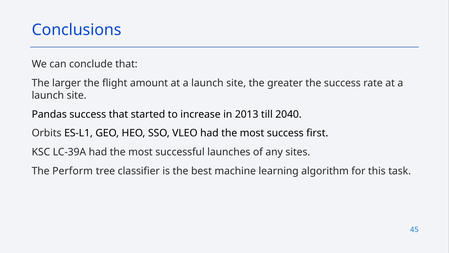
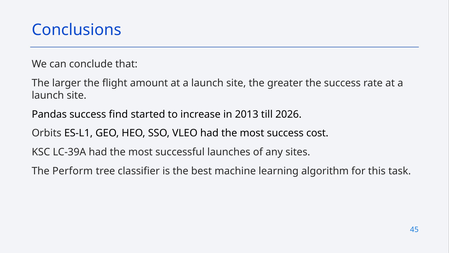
success that: that -> find
2040: 2040 -> 2026
first: first -> cost
